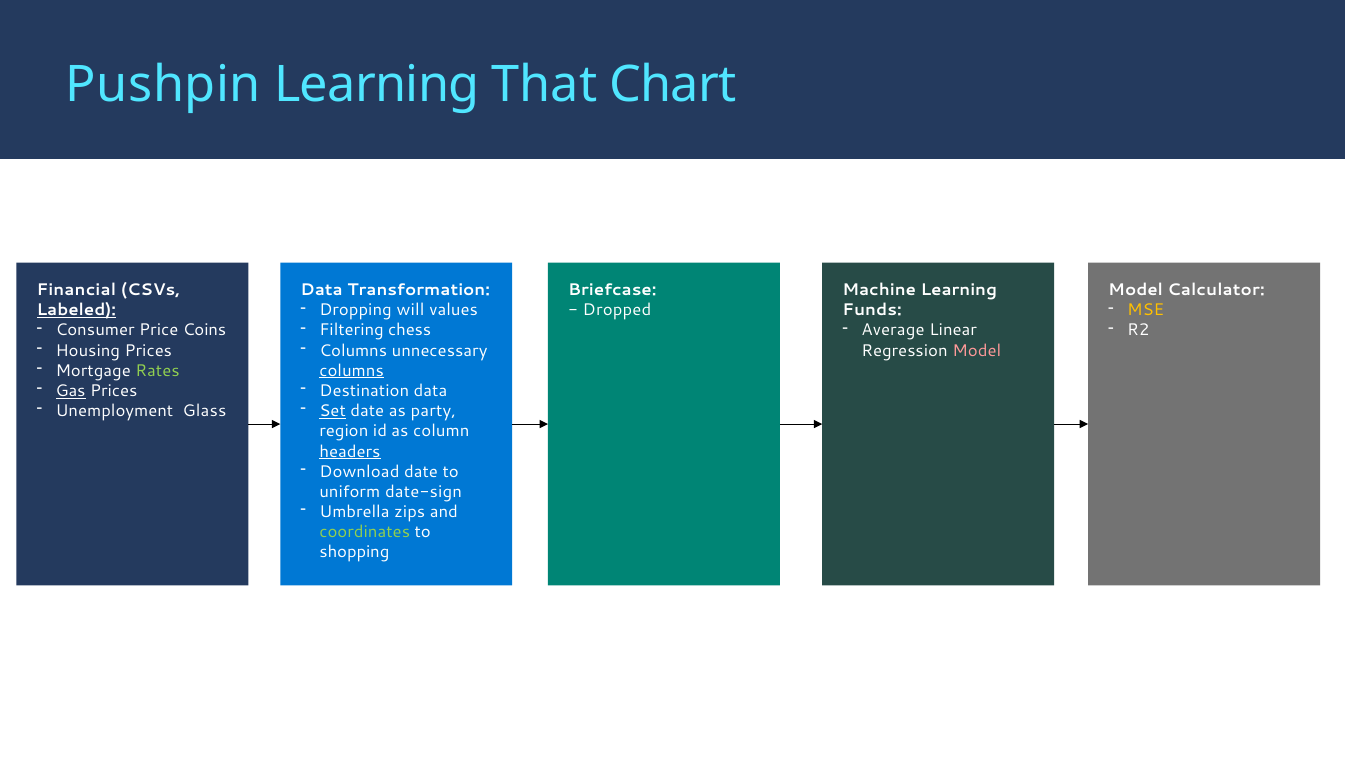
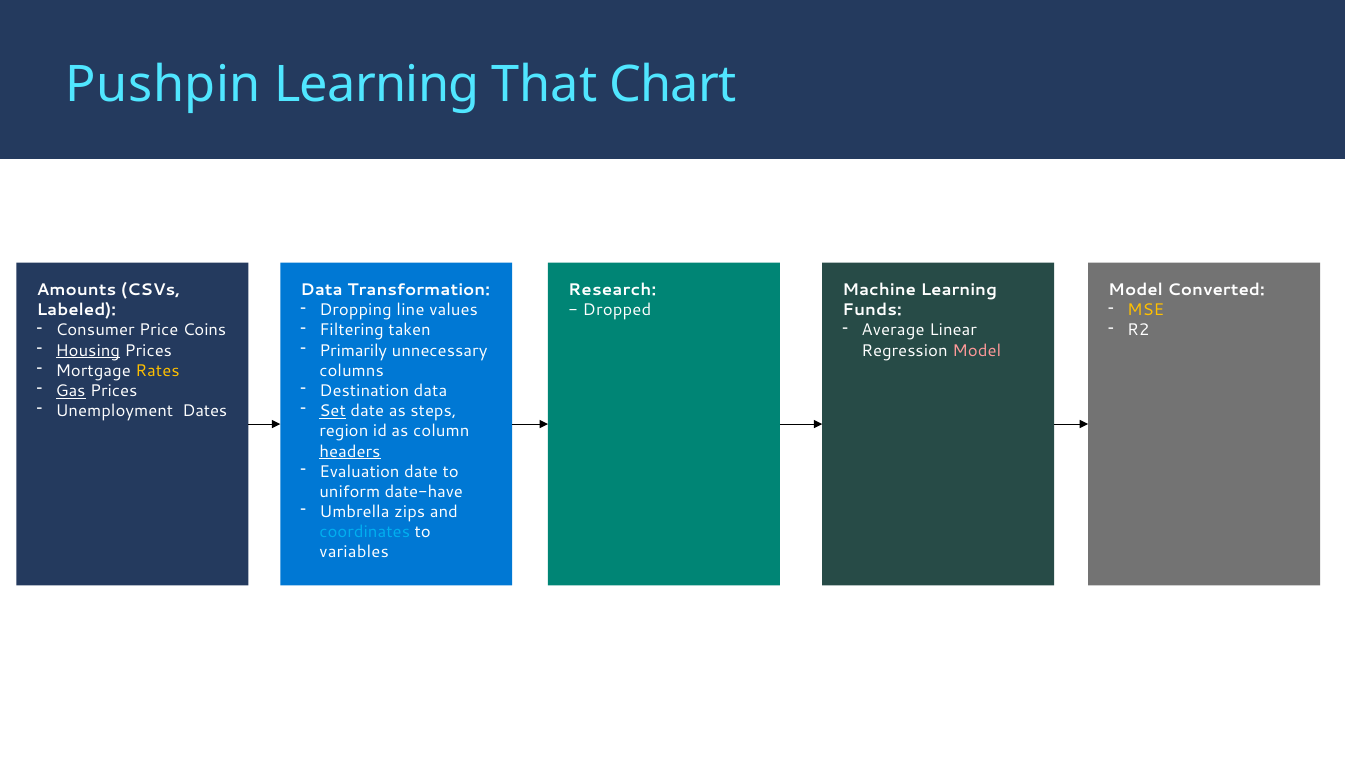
Financial: Financial -> Amounts
Briefcase: Briefcase -> Research
Calculator: Calculator -> Converted
will: will -> line
Labeled underline: present -> none
chess: chess -> taken
Housing underline: none -> present
Columns at (353, 350): Columns -> Primarily
Rates colour: light green -> yellow
columns at (352, 371) underline: present -> none
Glass: Glass -> Dates
party: party -> steps
Download: Download -> Evaluation
date-sign: date-sign -> date-have
coordinates colour: light green -> light blue
shopping: shopping -> variables
